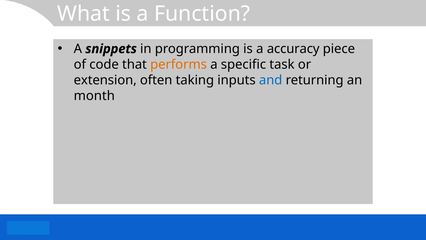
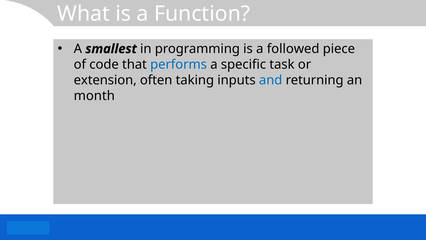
snippets: snippets -> smallest
accuracy: accuracy -> followed
performs colour: orange -> blue
